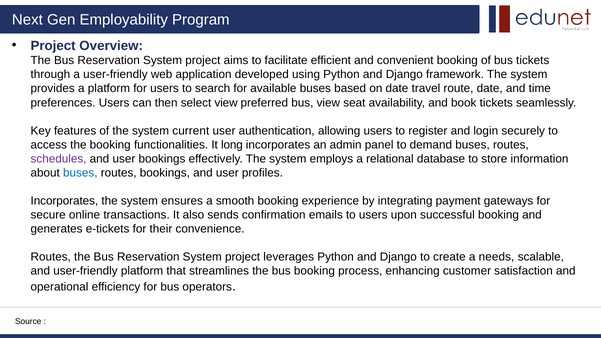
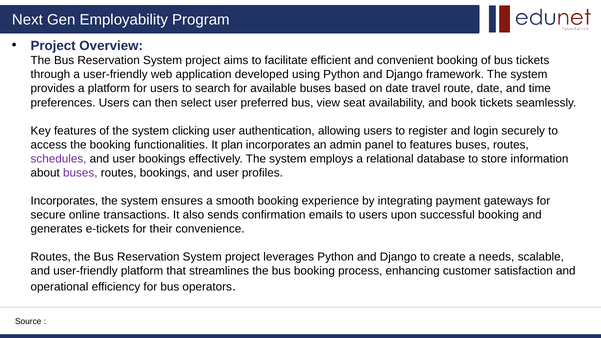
select view: view -> user
current: current -> clicking
long: long -> plan
to demand: demand -> features
buses at (80, 173) colour: blue -> purple
